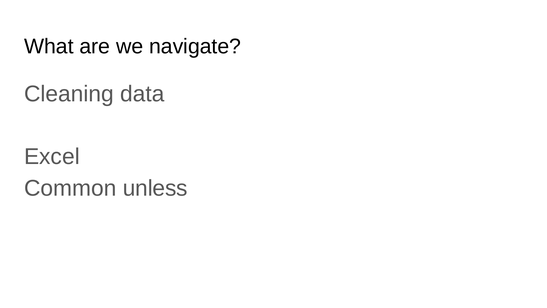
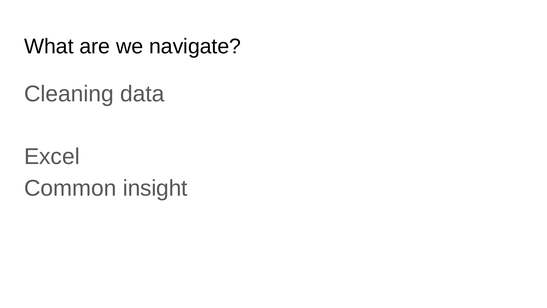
unless: unless -> insight
